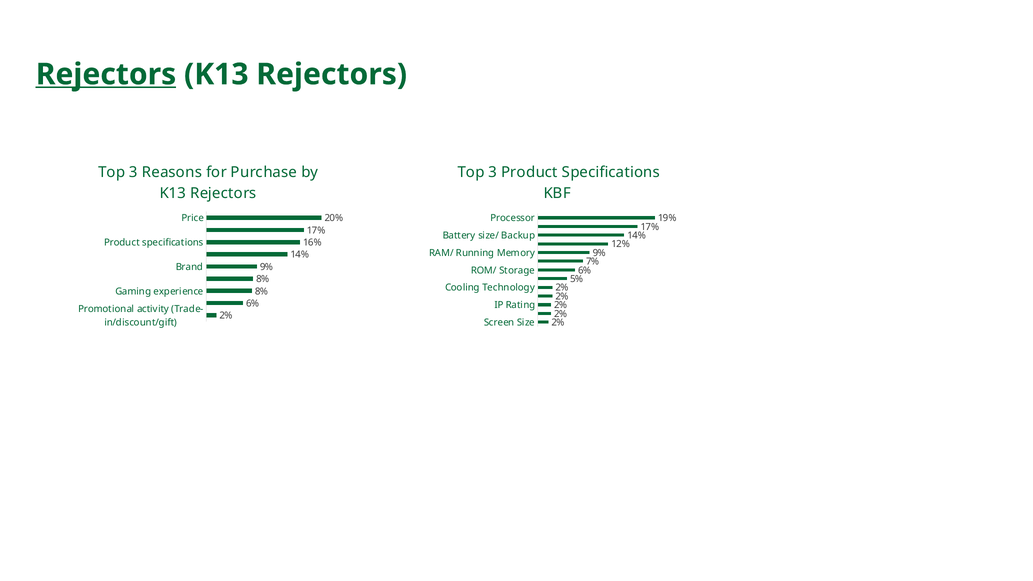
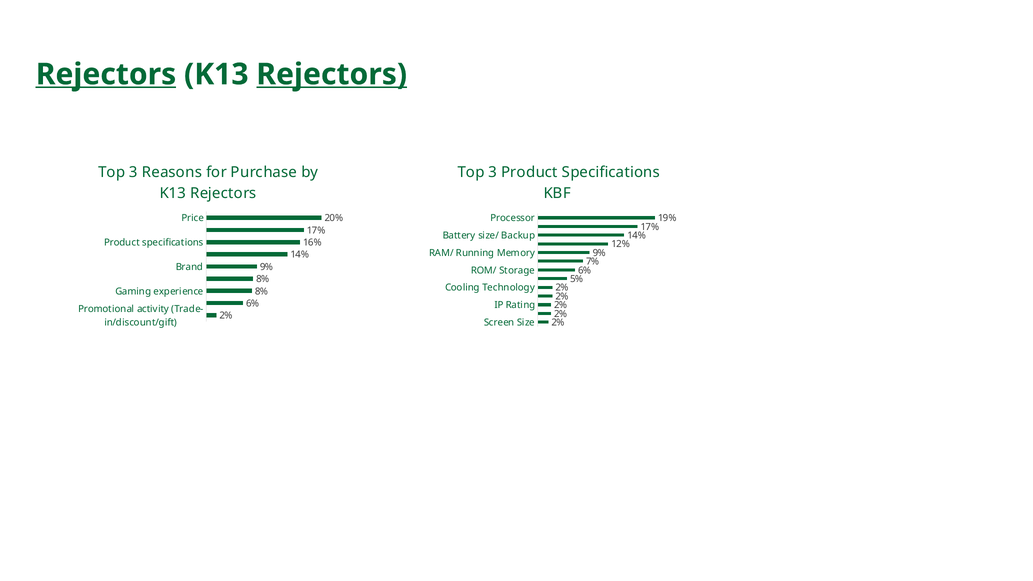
Rejectors at (332, 74) underline: none -> present
